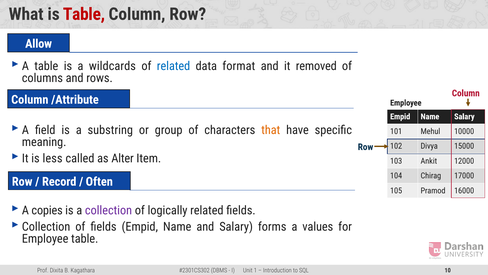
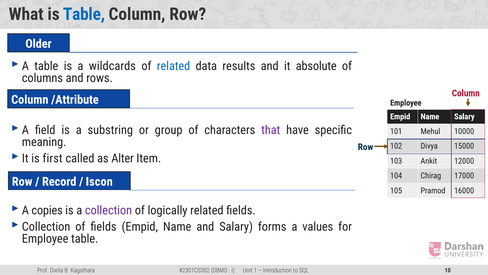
Table at (84, 14) colour: red -> blue
Allow: Allow -> Older
format: format -> results
removed: removed -> absolute
that colour: orange -> purple
less: less -> first
Often: Often -> Iscon
